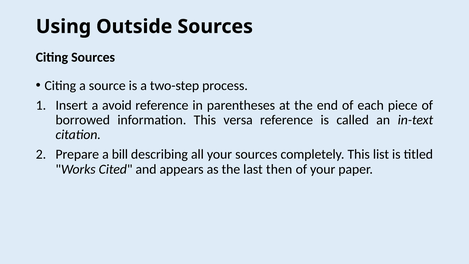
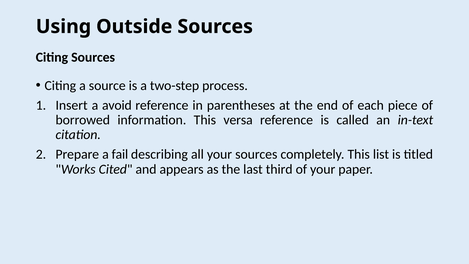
bill: bill -> fail
then: then -> third
